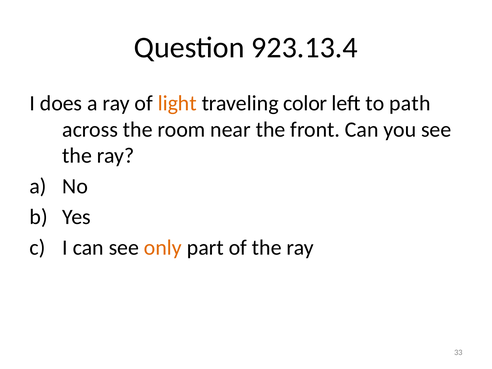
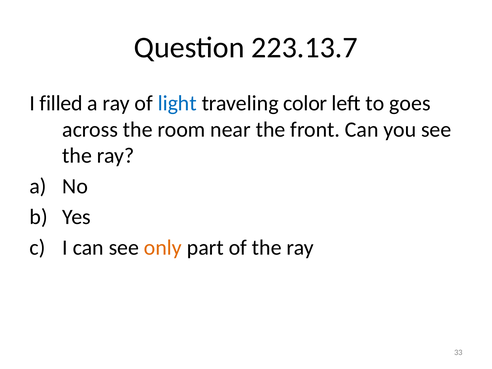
923.13.4: 923.13.4 -> 223.13.7
does: does -> filled
light colour: orange -> blue
path: path -> goes
